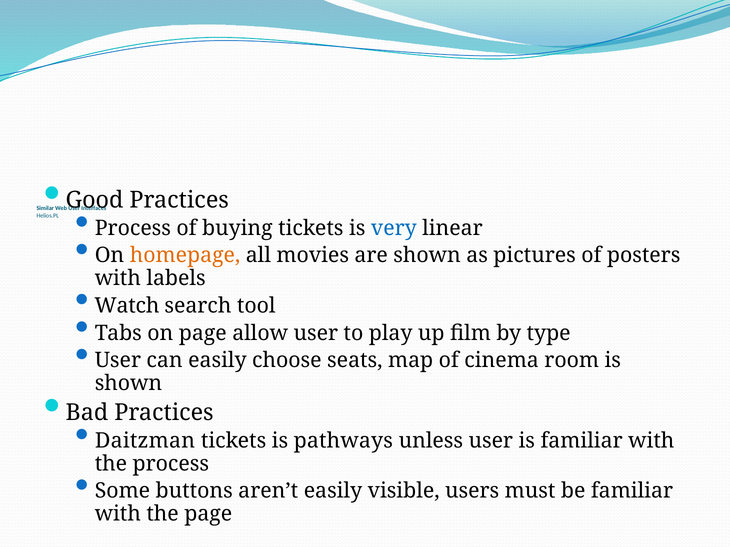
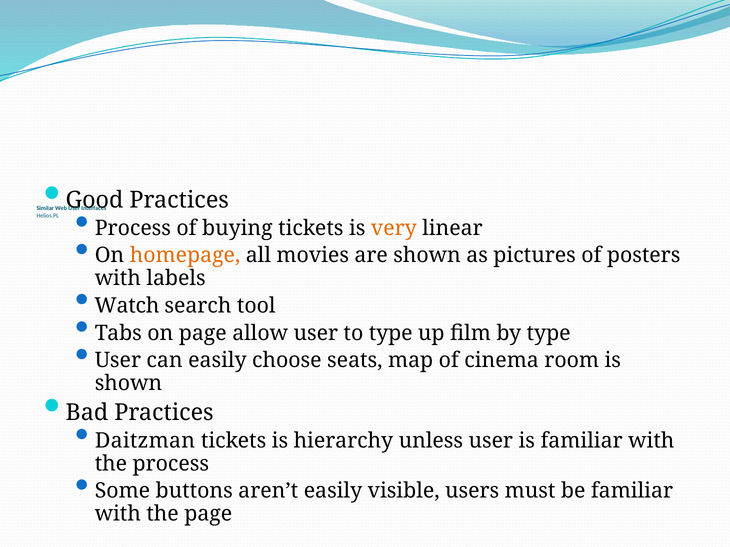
very colour: blue -> orange
to play: play -> type
pathways: pathways -> hierarchy
